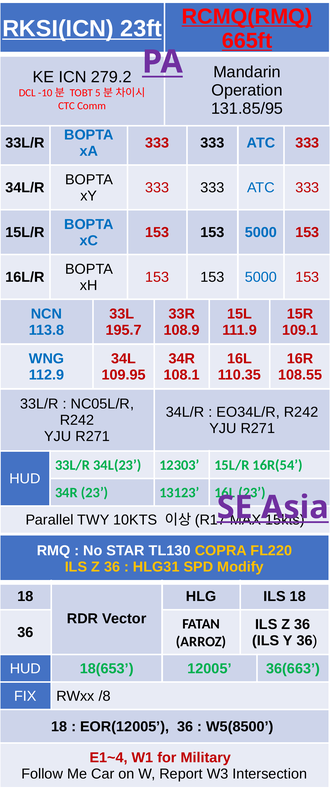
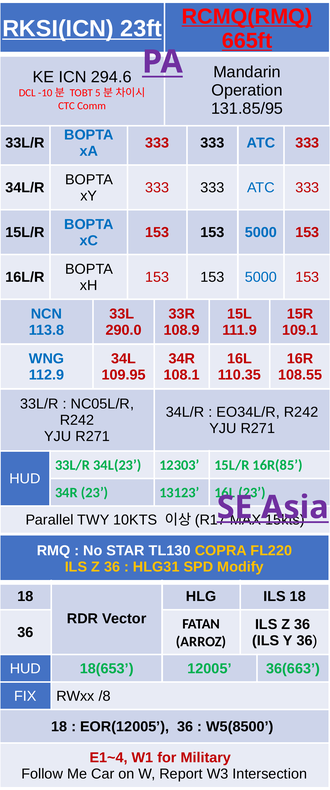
279.2: 279.2 -> 294.6
195.7: 195.7 -> 290.0
16R(54: 16R(54 -> 16R(85
